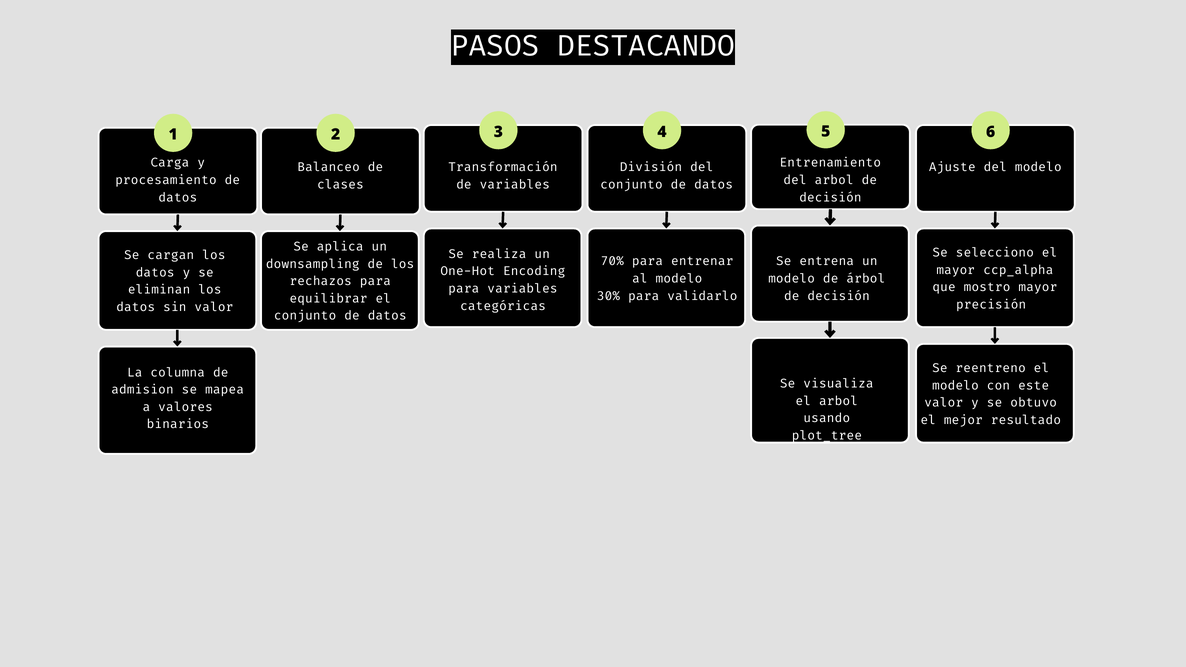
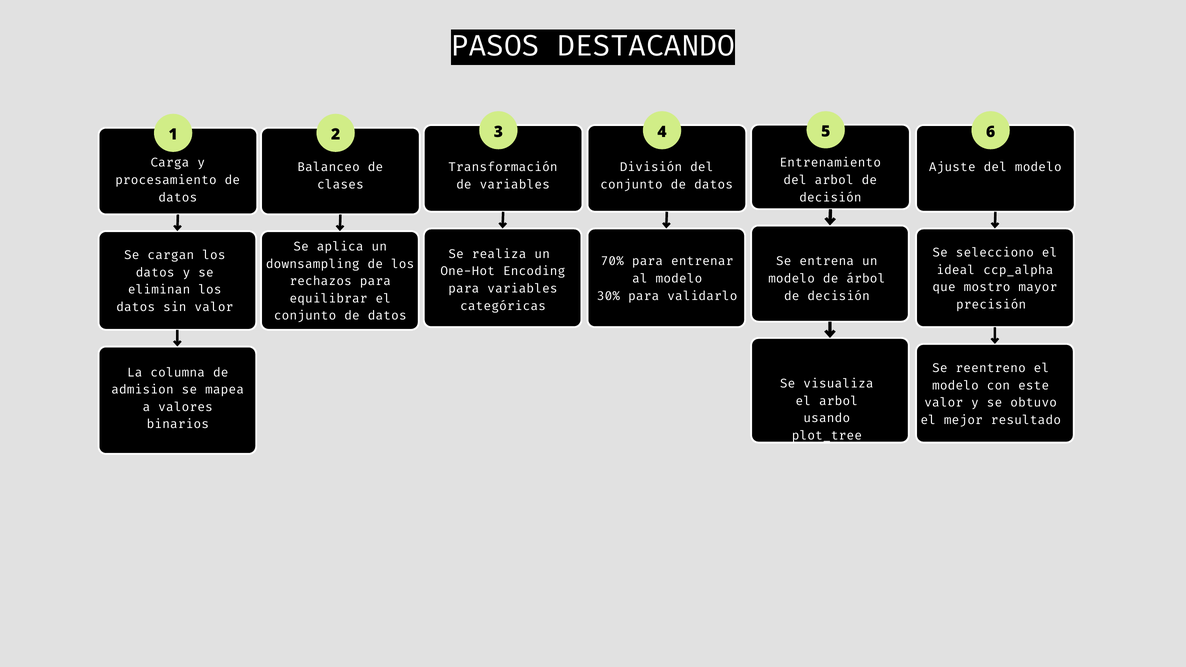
mayor at (956, 270): mayor -> ideal
